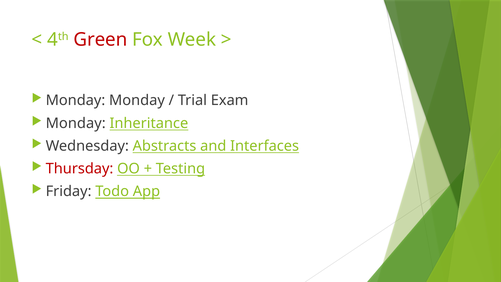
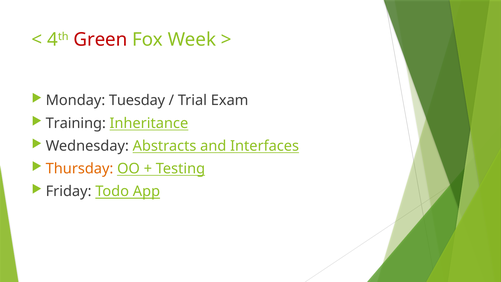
Monday Monday: Monday -> Tuesday
Monday at (76, 123): Monday -> Training
Thursday colour: red -> orange
